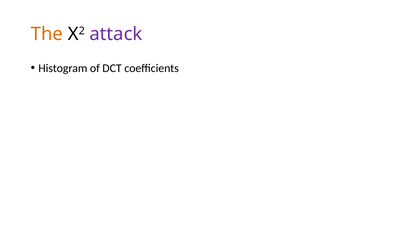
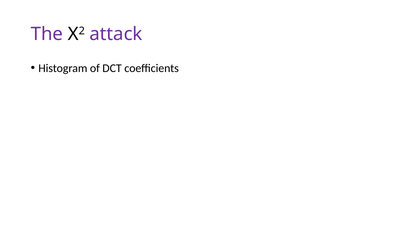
The colour: orange -> purple
